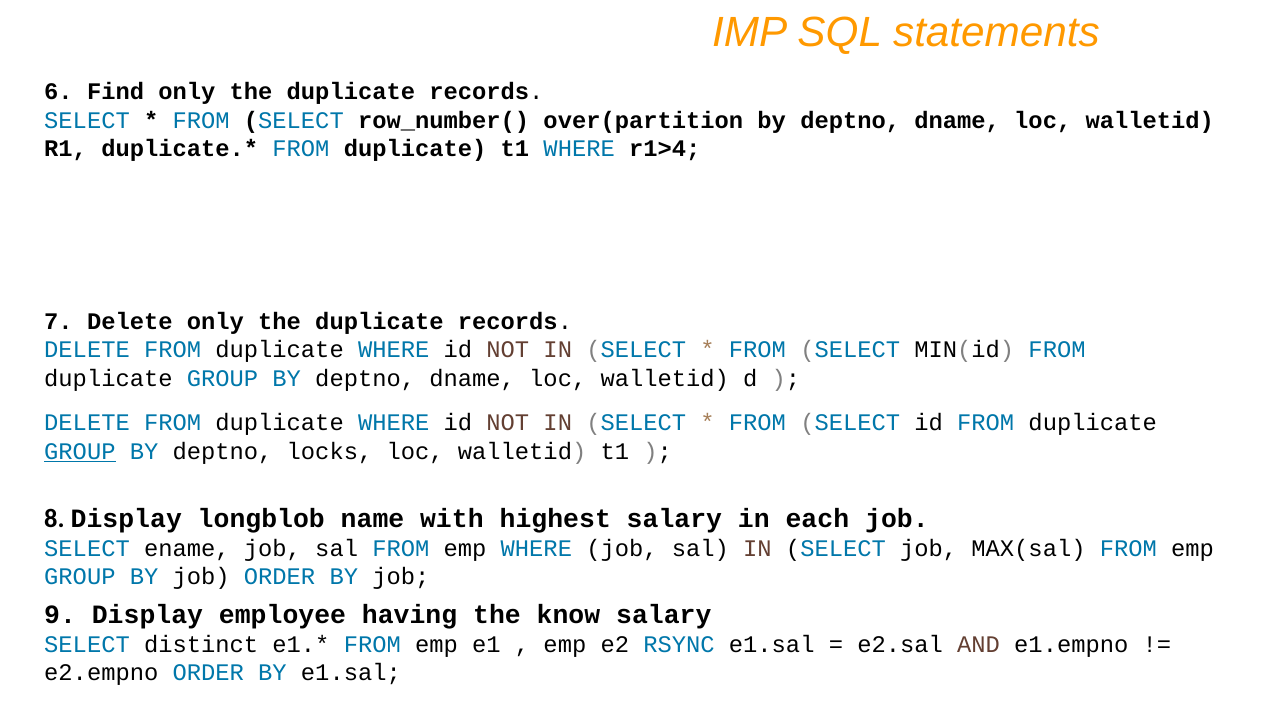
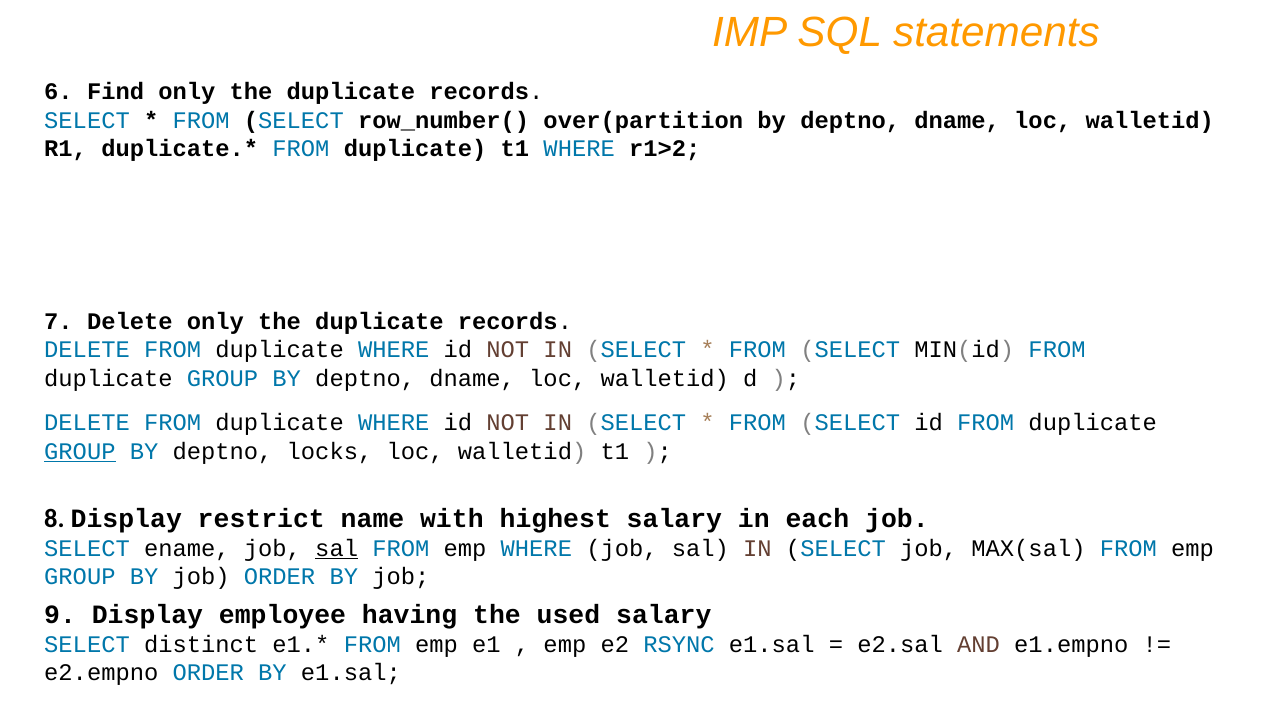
r1>4: r1>4 -> r1>2
longblob: longblob -> restrict
sal at (337, 549) underline: none -> present
know: know -> used
